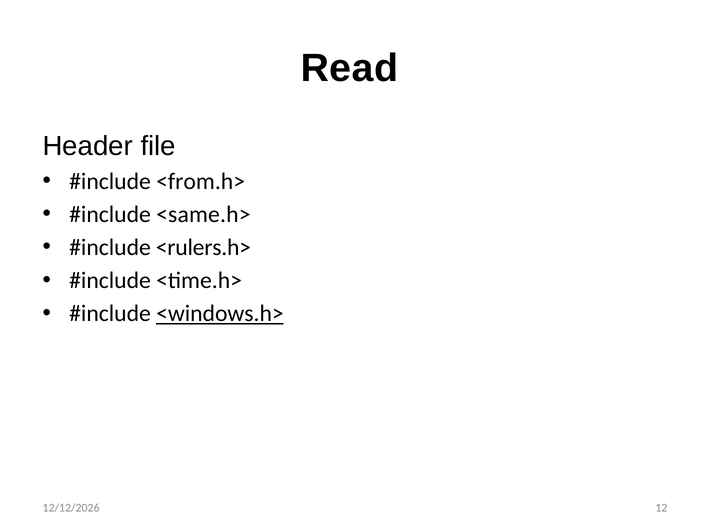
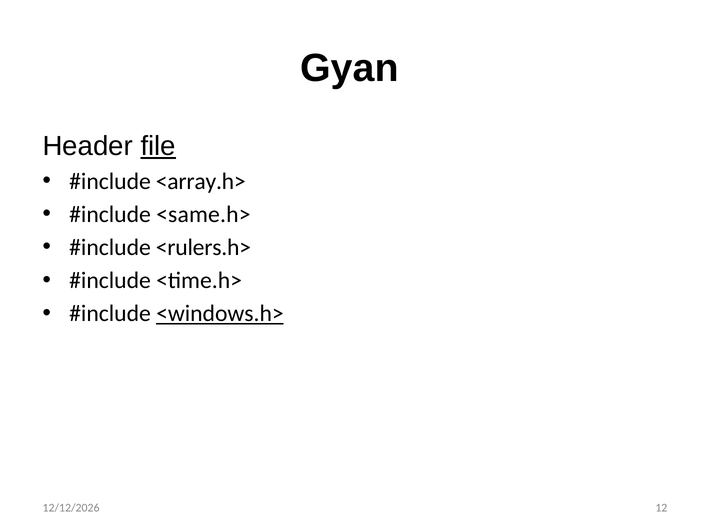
Read: Read -> Gyan
file underline: none -> present
<from.h>: <from.h> -> <array.h>
